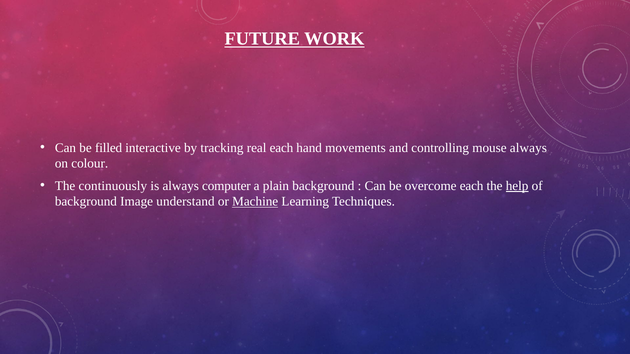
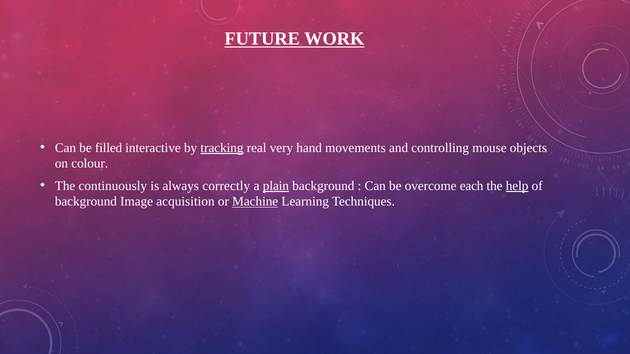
tracking underline: none -> present
real each: each -> very
mouse always: always -> objects
computer: computer -> correctly
plain underline: none -> present
understand: understand -> acquisition
